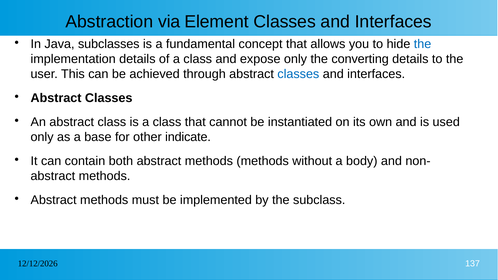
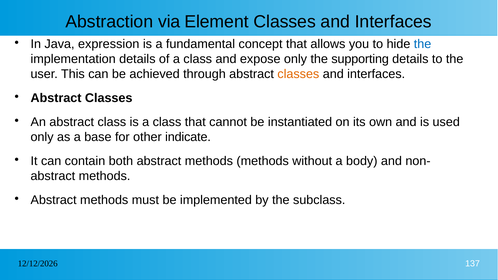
subclasses: subclasses -> expression
converting: converting -> supporting
classes at (298, 74) colour: blue -> orange
